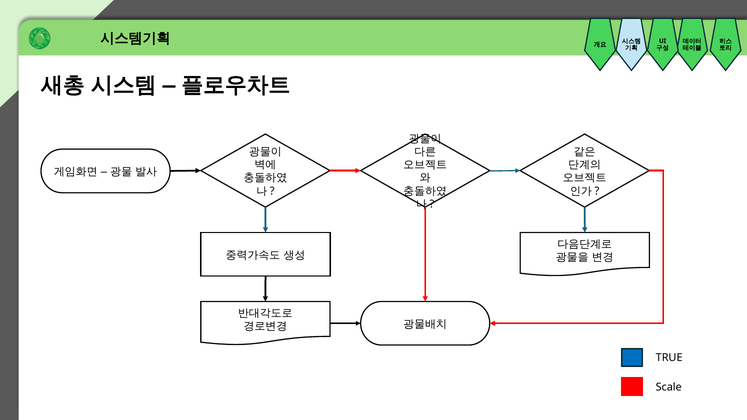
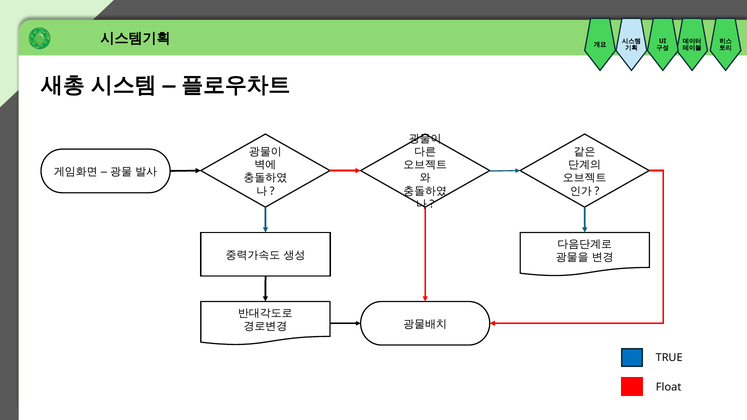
Scale: Scale -> Float
